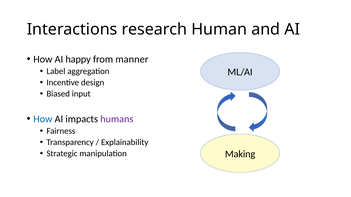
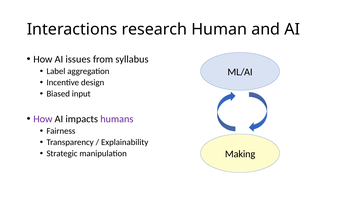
happy: happy -> issues
manner: manner -> syllabus
How at (43, 119) colour: blue -> purple
